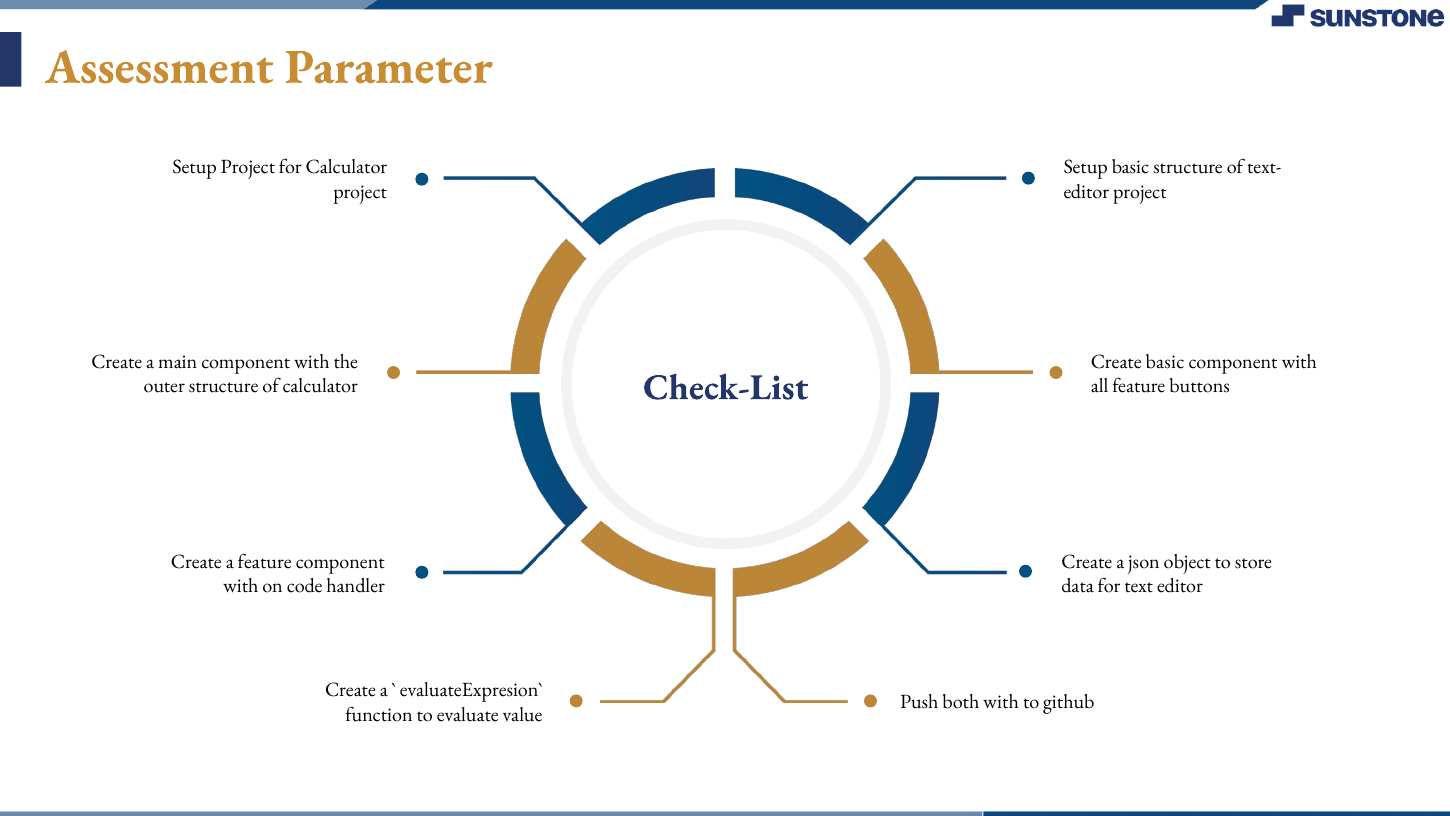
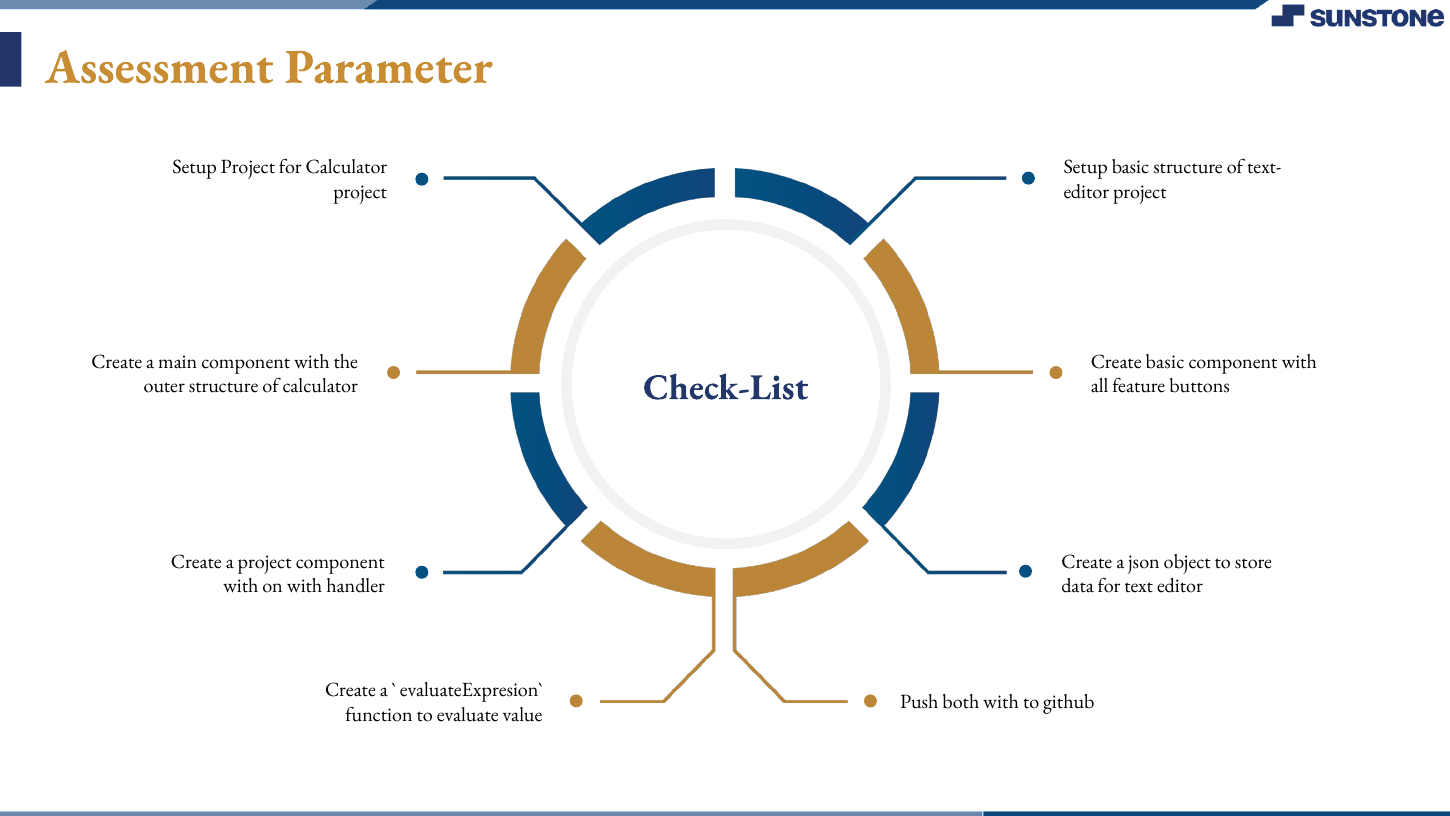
a feature: feature -> project
on code: code -> with
